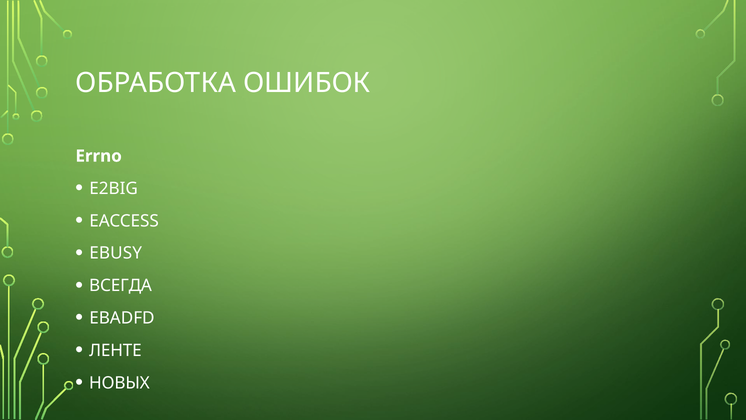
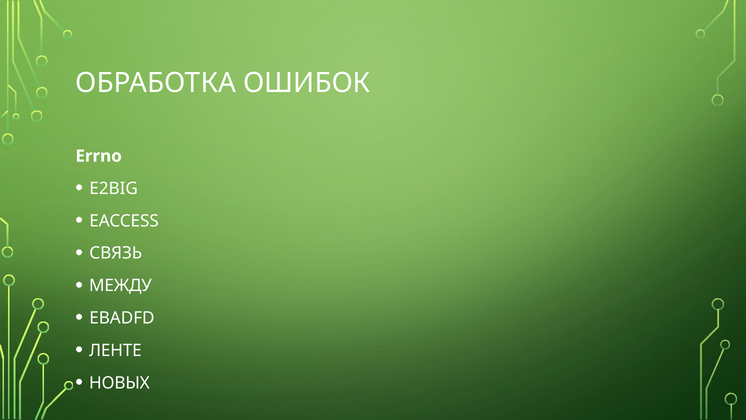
EBUSY: EBUSY -> СВЯЗЬ
ВСЕГДА: ВСЕГДА -> МЕЖДУ
